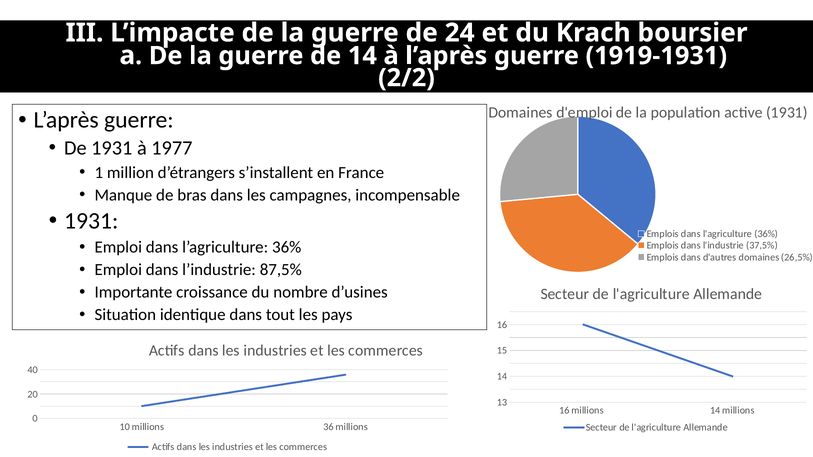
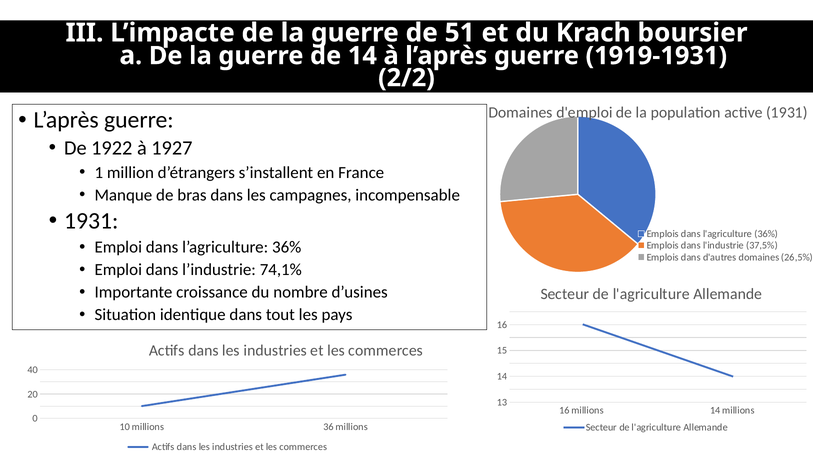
24: 24 -> 51
De 1931: 1931 -> 1922
1977: 1977 -> 1927
87,5%: 87,5% -> 74,1%
